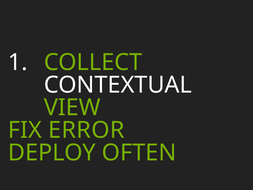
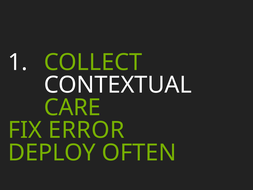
VIEW: VIEW -> CARE
